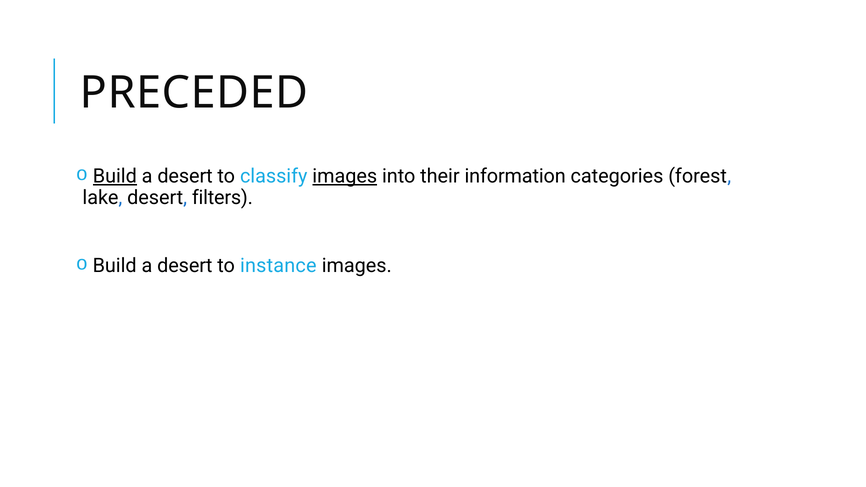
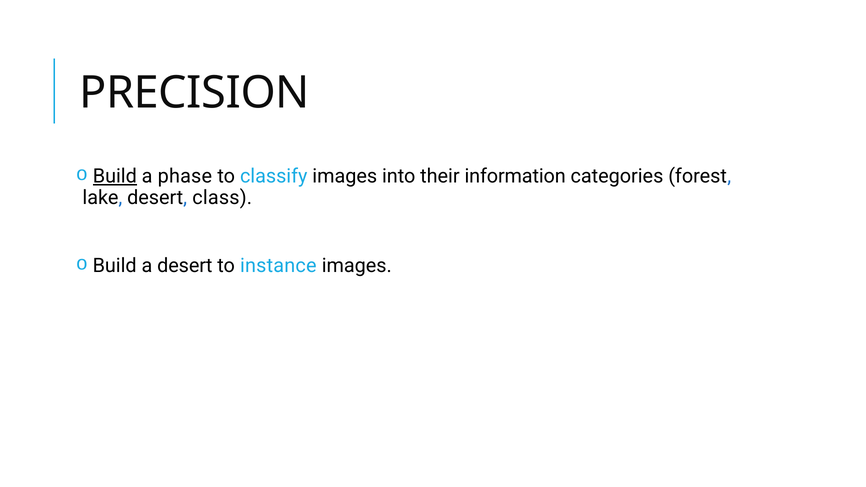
PRECEDED: PRECEDED -> PRECISION
desert at (185, 176): desert -> phase
images at (345, 176) underline: present -> none
filters: filters -> class
